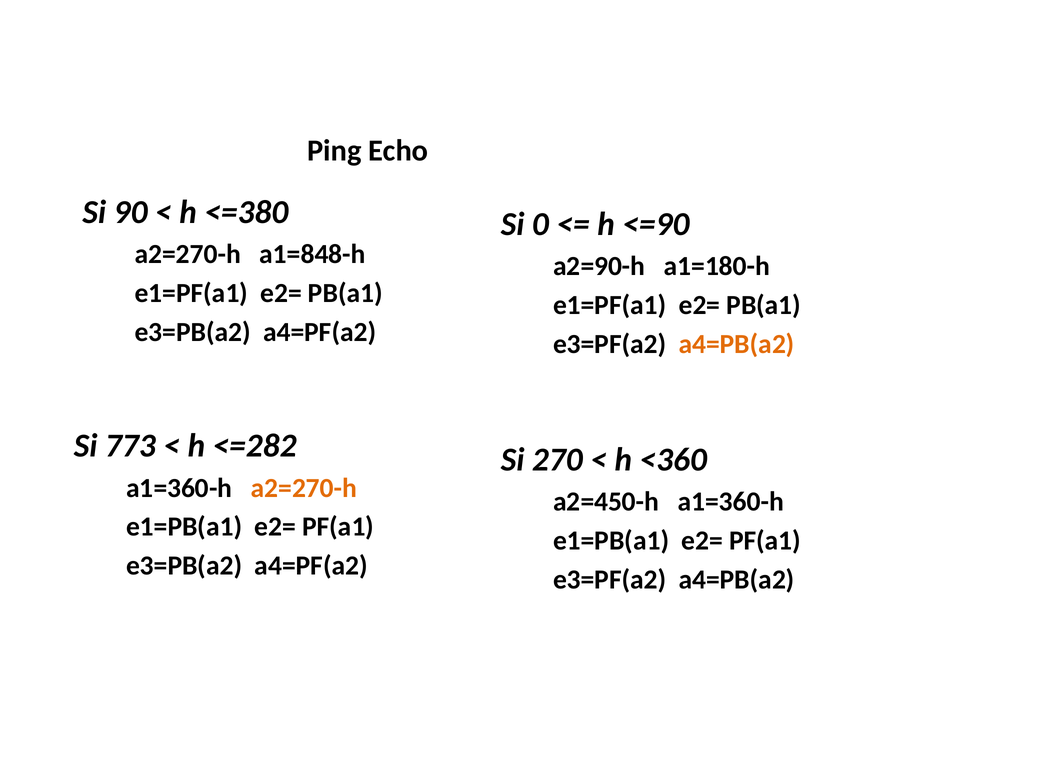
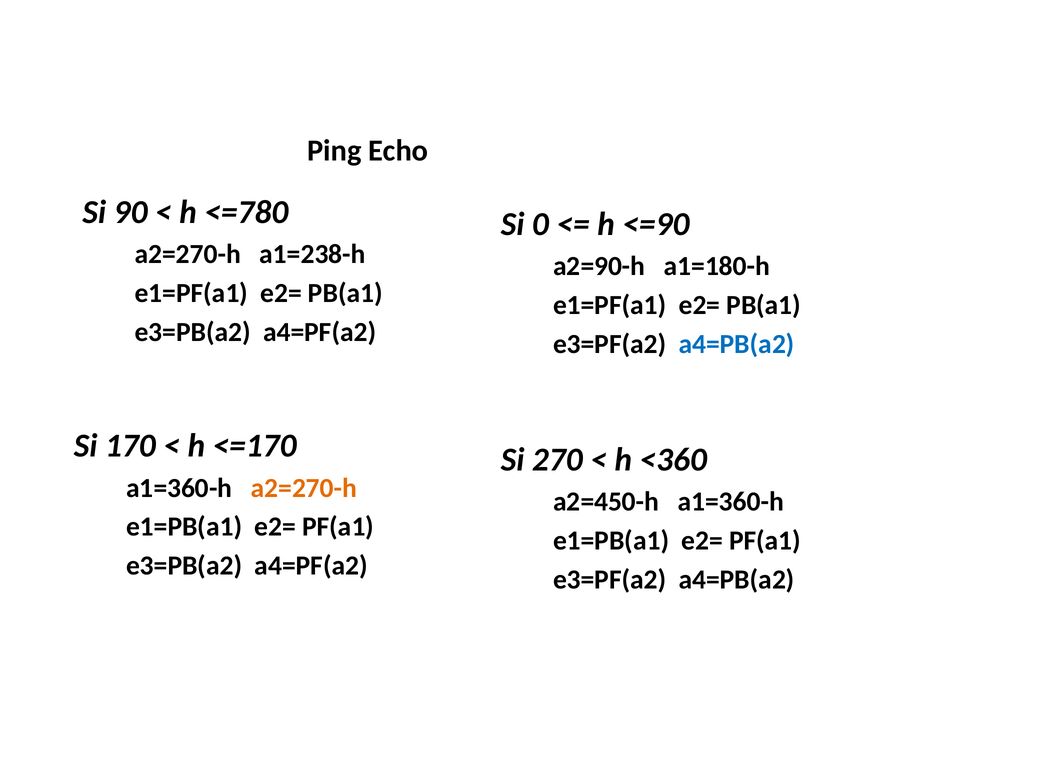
<=380: <=380 -> <=780
a1=848-h: a1=848-h -> a1=238-h
a4=PB(a2 at (737, 344) colour: orange -> blue
773: 773 -> 170
<=282: <=282 -> <=170
